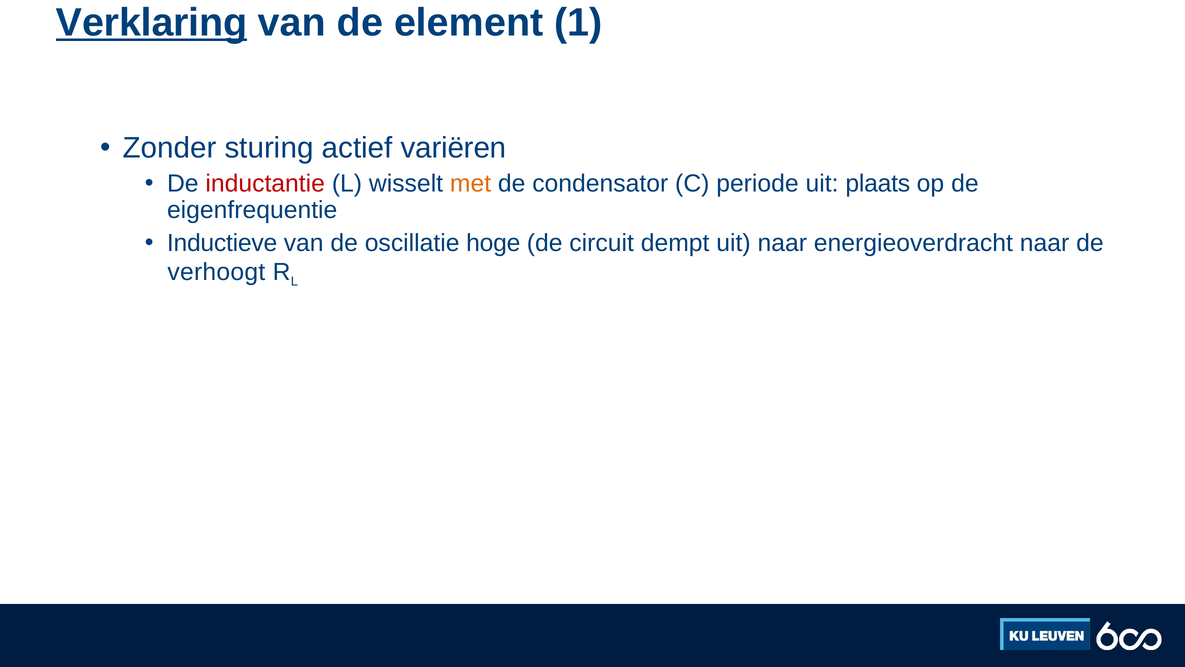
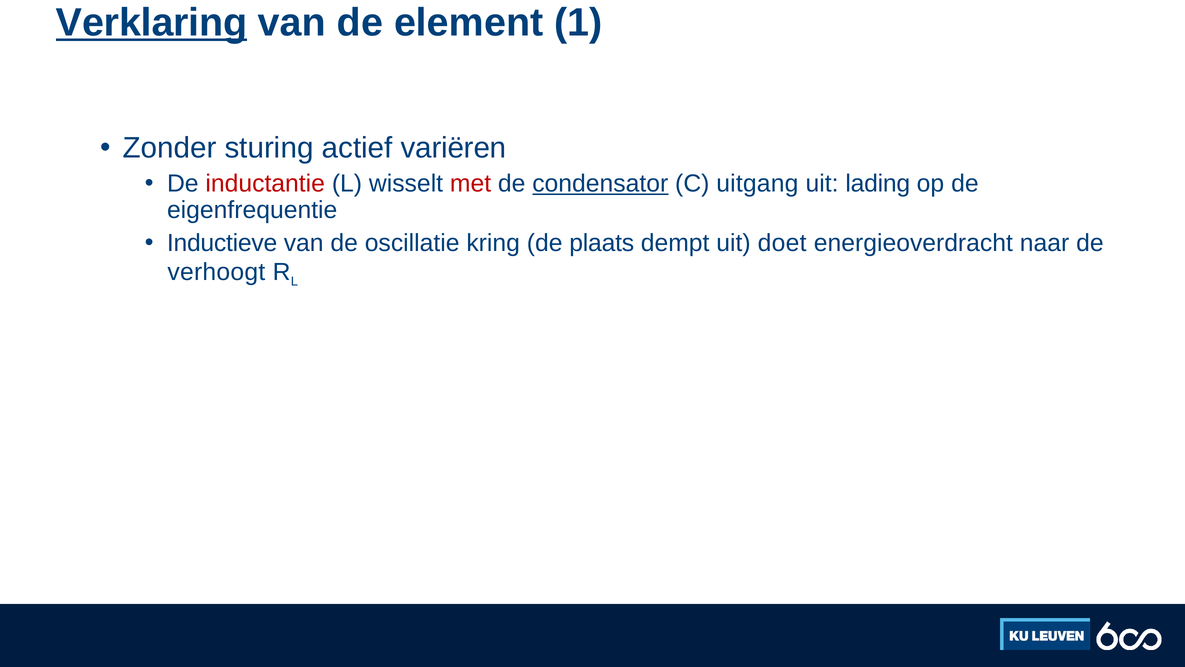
met colour: orange -> red
condensator underline: none -> present
periode: periode -> uitgang
plaats: plaats -> lading
hoge: hoge -> kring
circuit: circuit -> plaats
uit naar: naar -> doet
